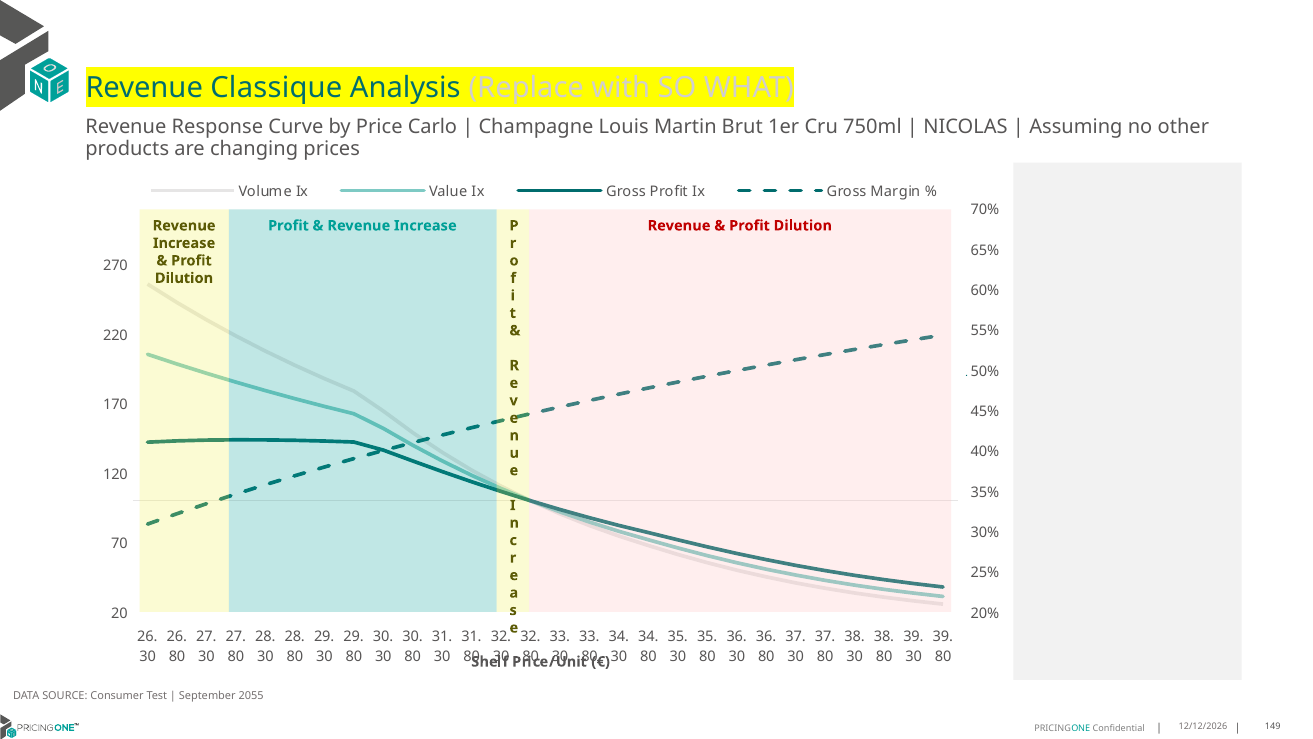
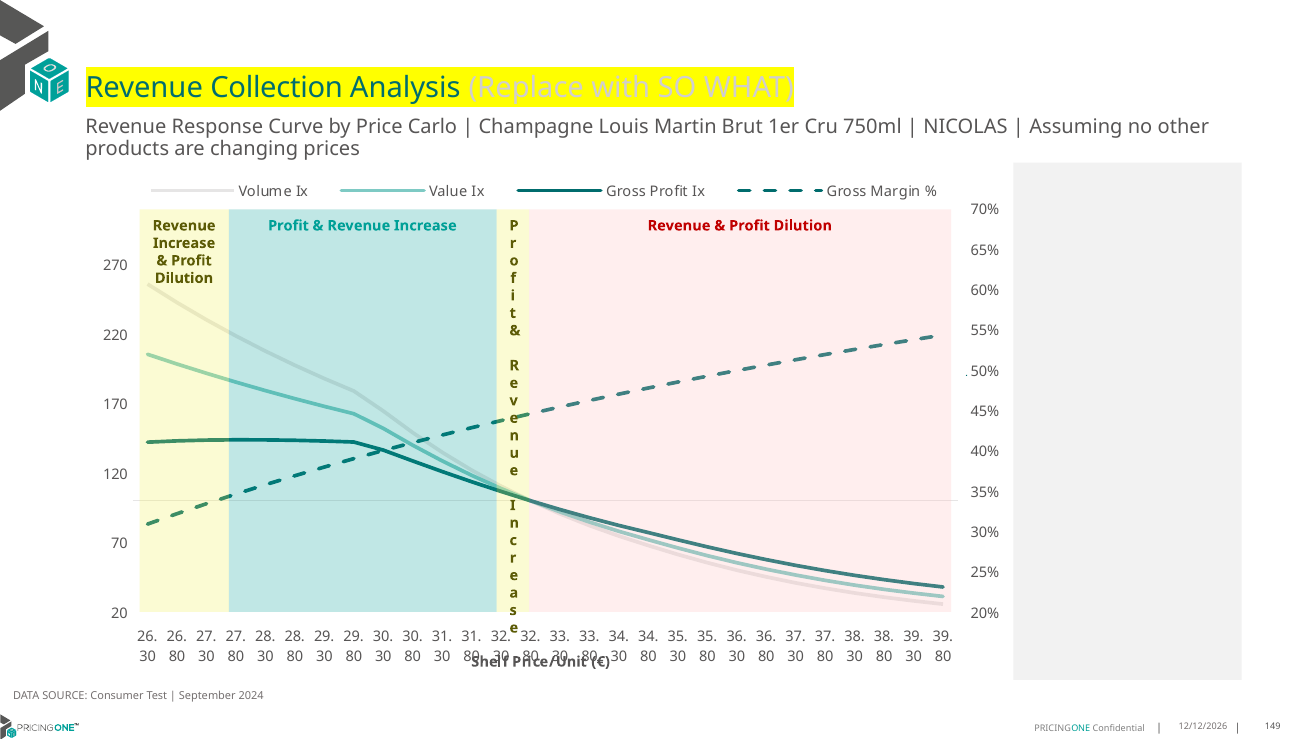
Classique: Classique -> Collection
2055: 2055 -> 2024
